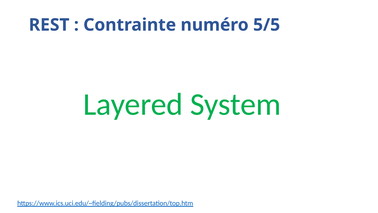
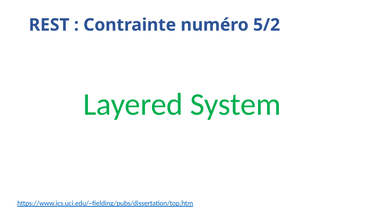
5/5: 5/5 -> 5/2
